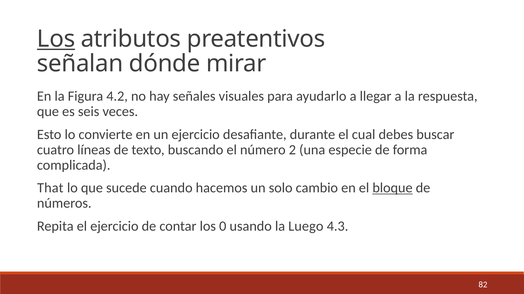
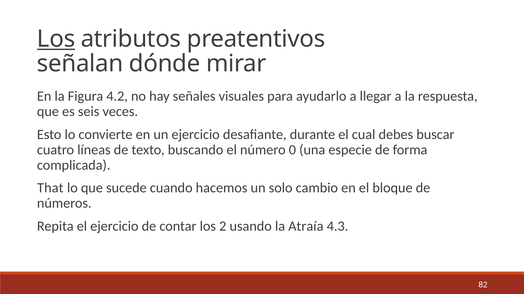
2: 2 -> 0
bloque underline: present -> none
0: 0 -> 2
Luego: Luego -> Atraía
